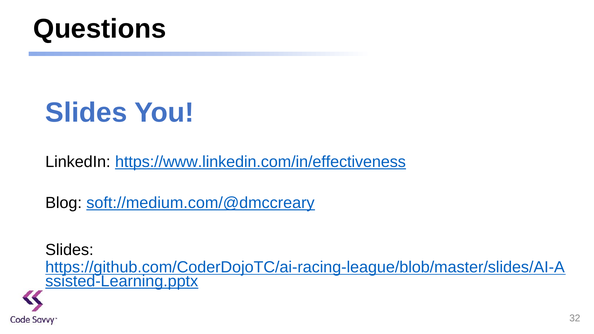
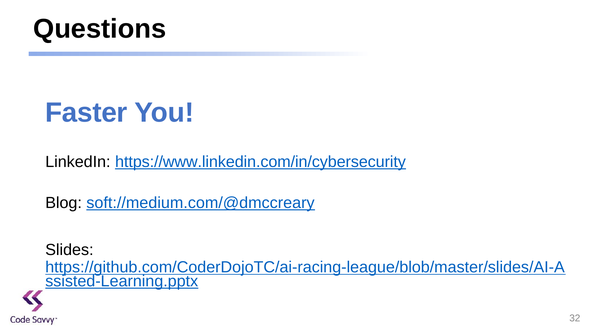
Slides at (86, 113): Slides -> Faster
https://www.linkedin.com/in/effectiveness: https://www.linkedin.com/in/effectiveness -> https://www.linkedin.com/in/cybersecurity
